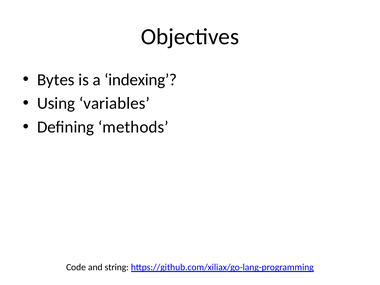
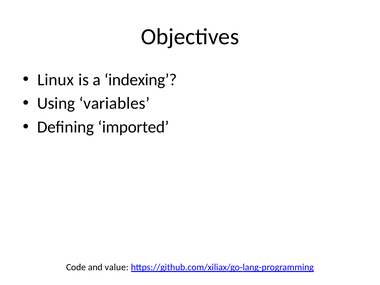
Bytes: Bytes -> Linux
methods: methods -> imported
string: string -> value
